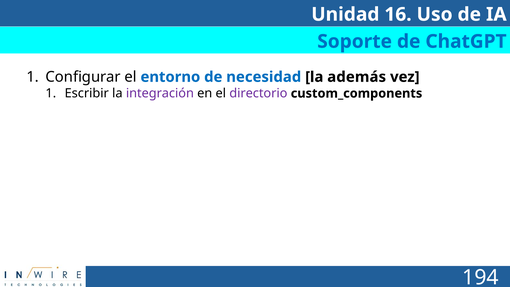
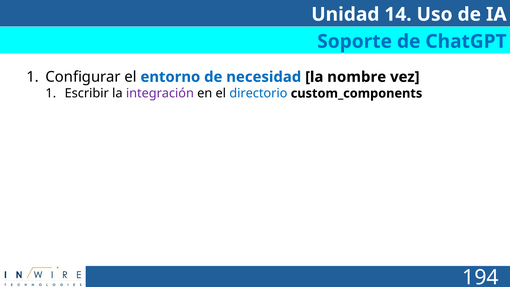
16: 16 -> 14
además: además -> nombre
directorio colour: purple -> blue
